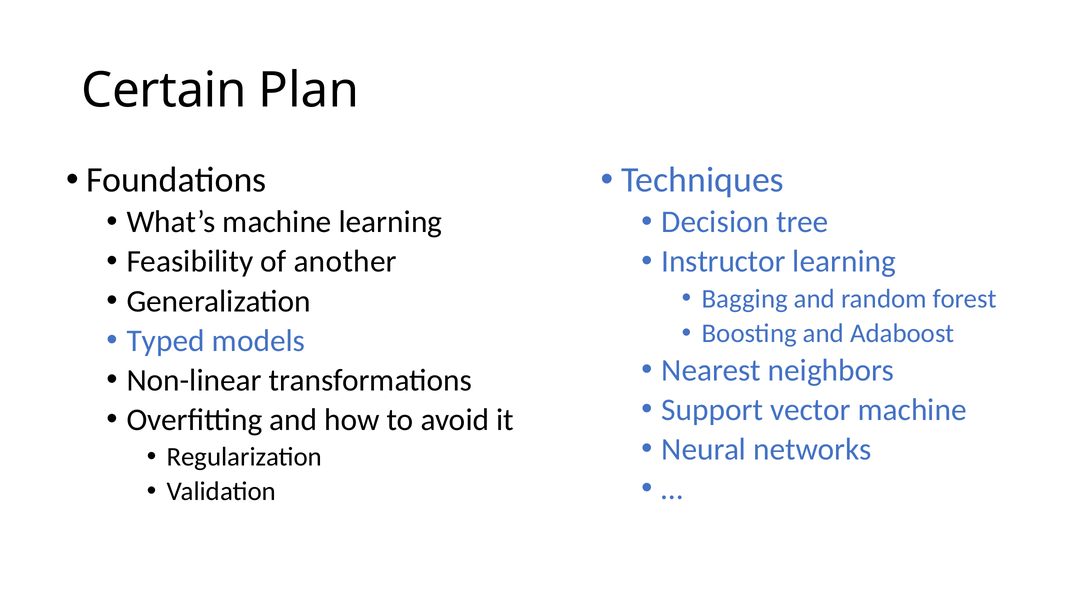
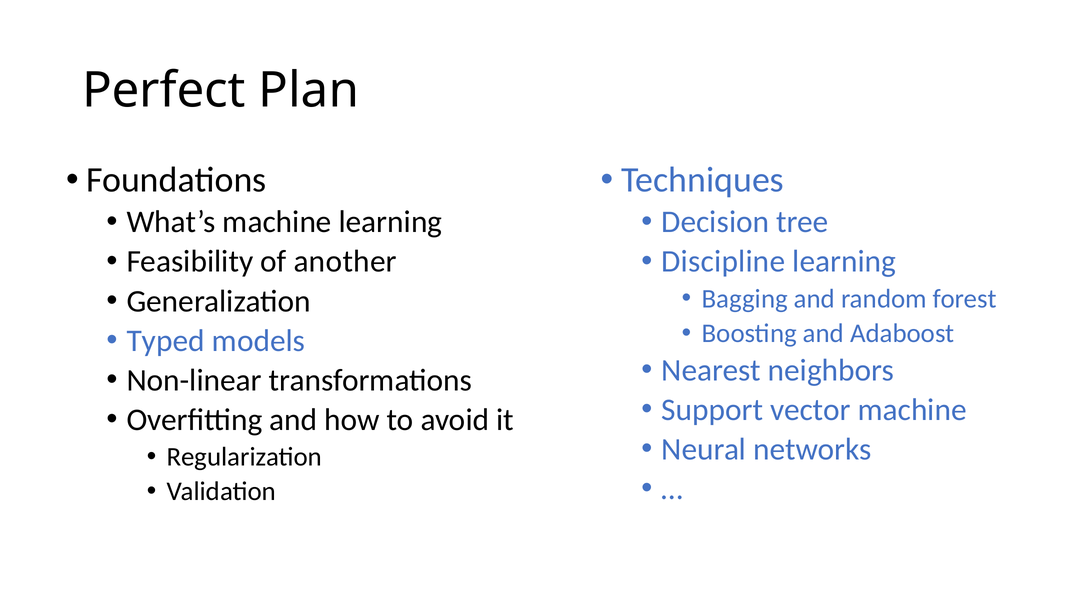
Certain: Certain -> Perfect
Instructor: Instructor -> Discipline
